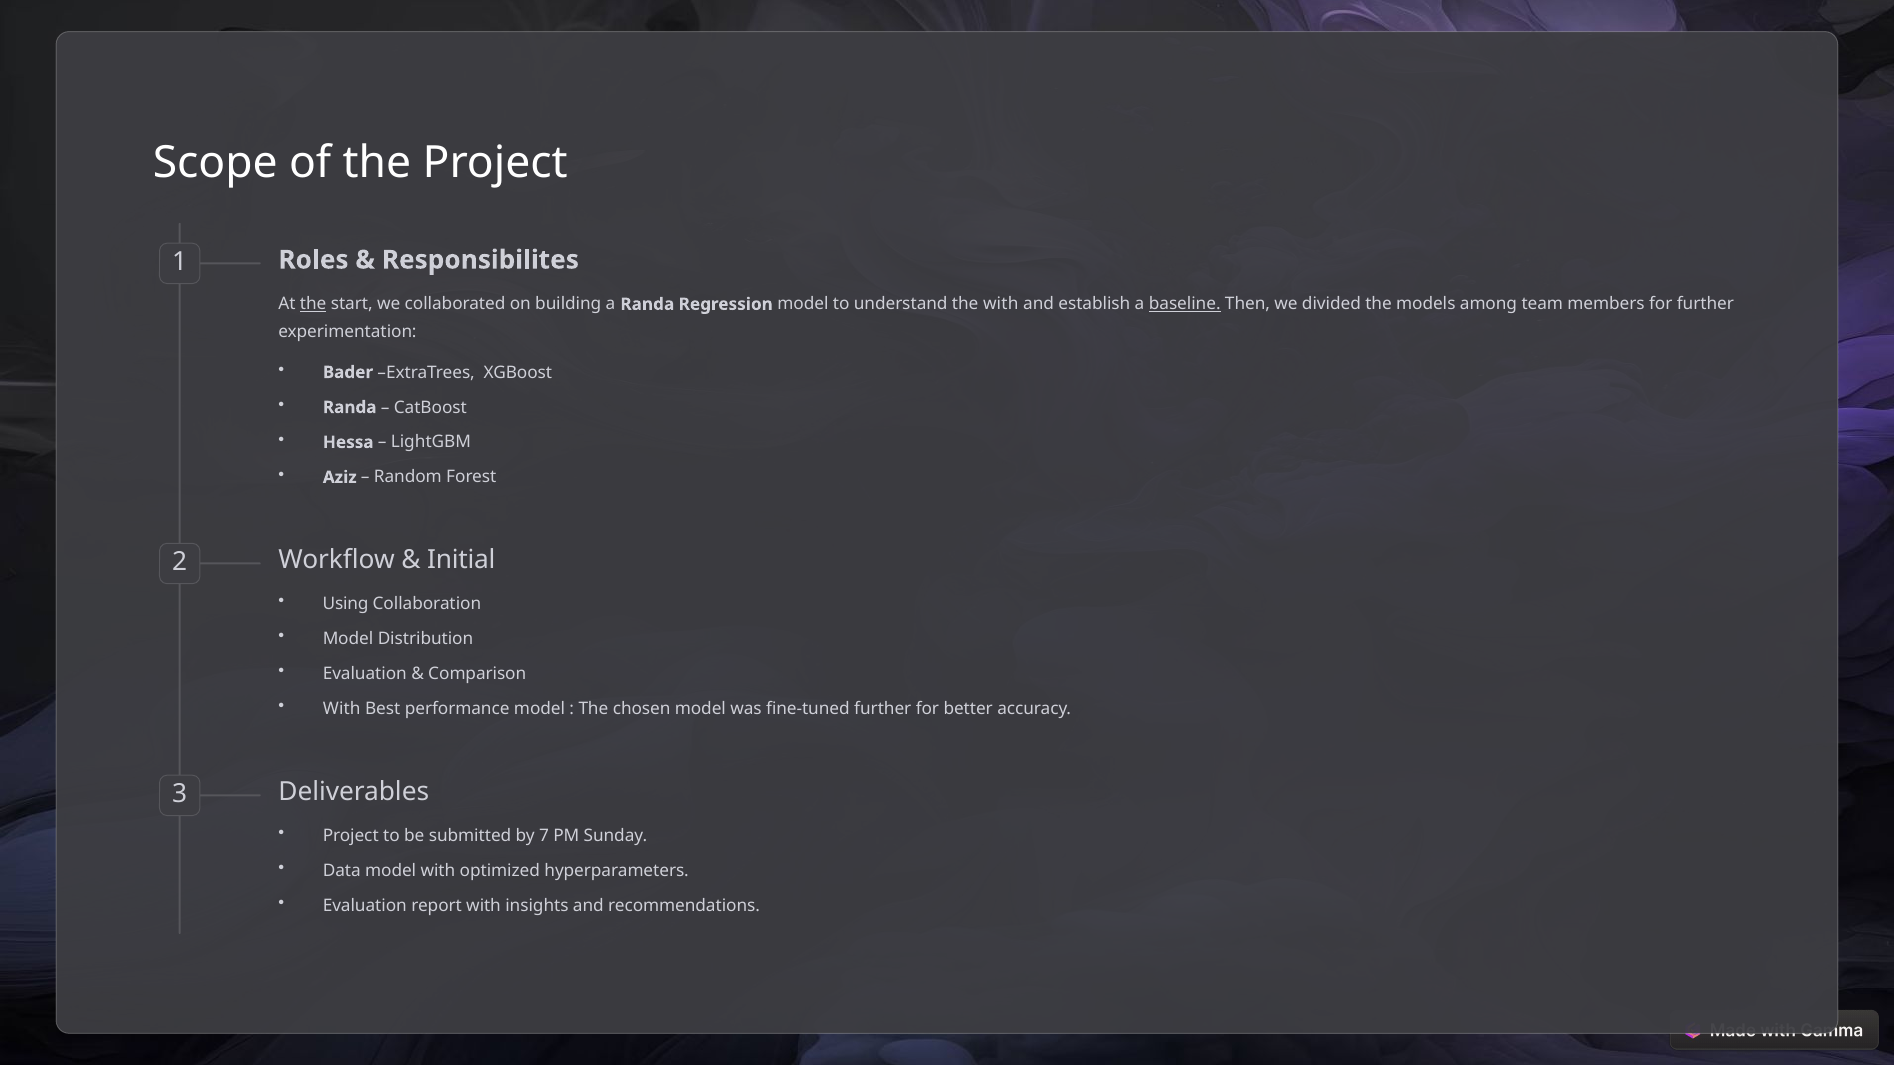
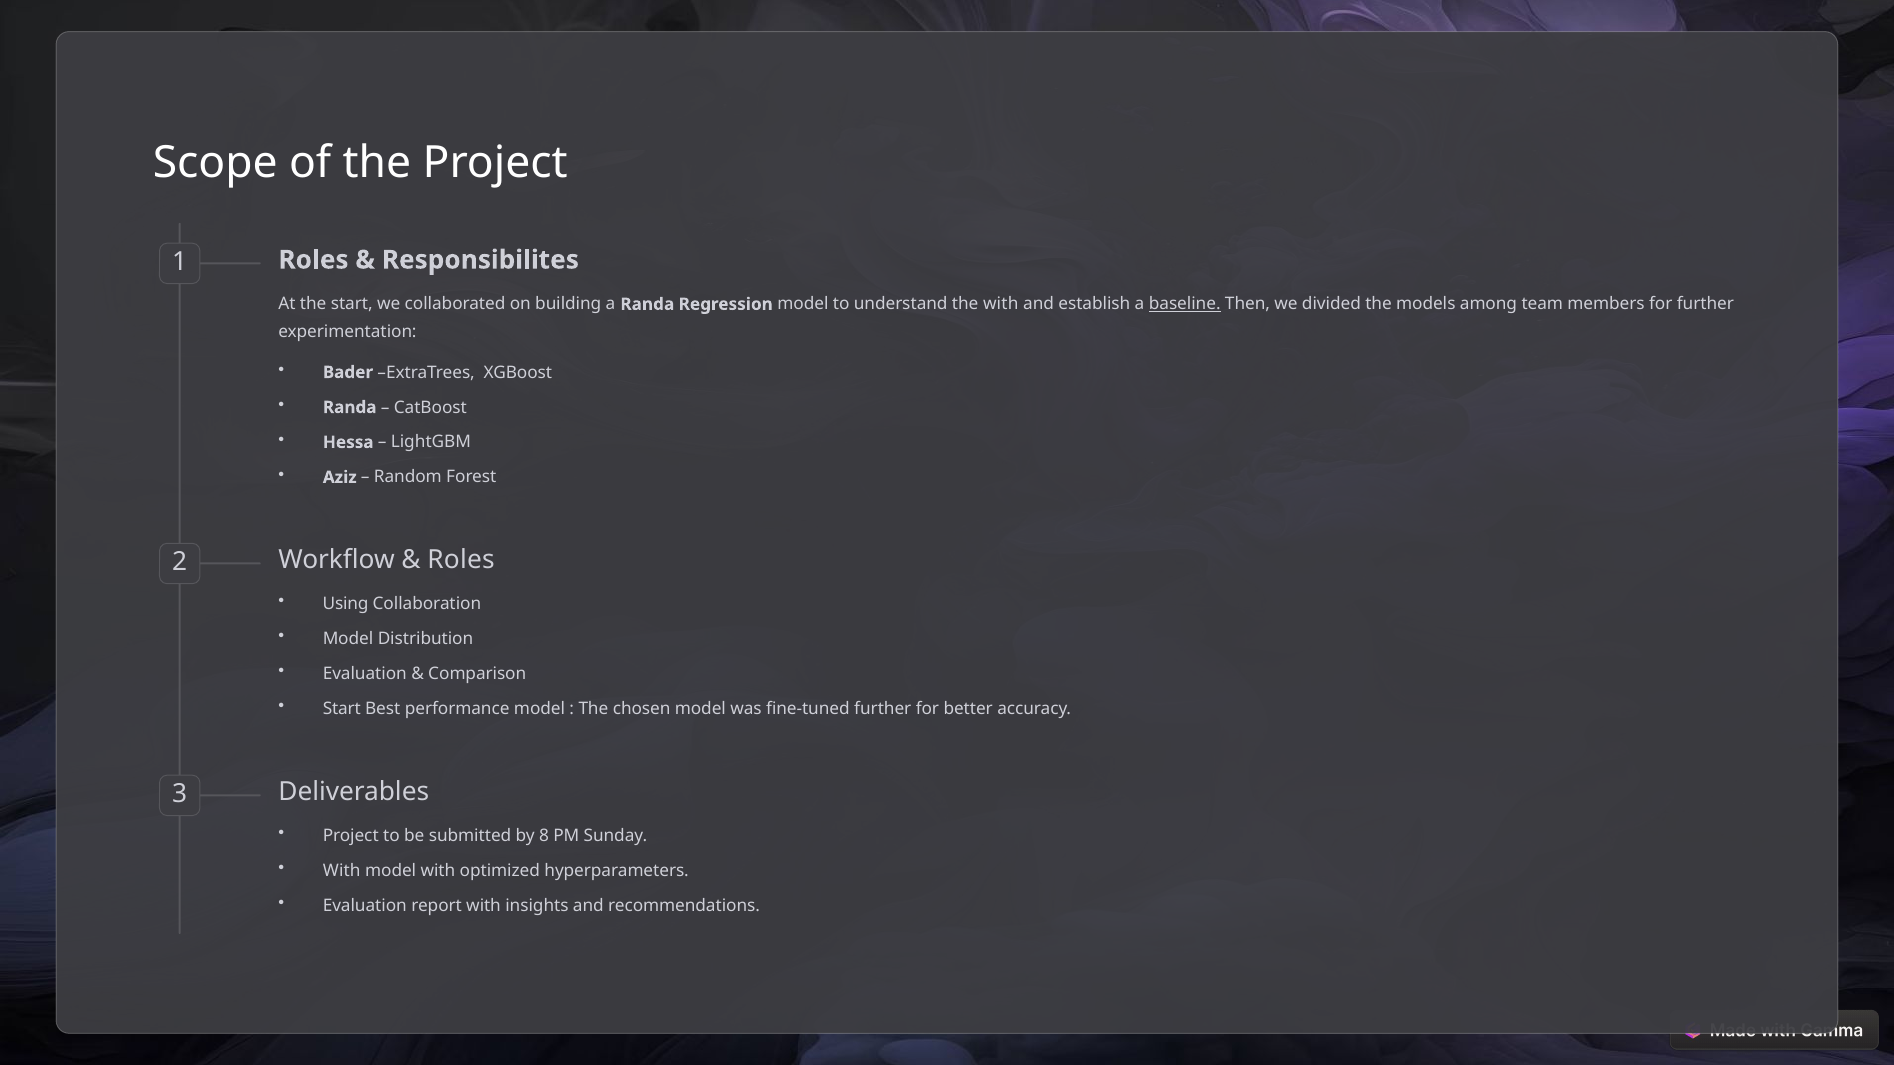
the at (313, 304) underline: present -> none
Initial at (461, 560): Initial -> Roles
With at (342, 709): With -> Start
7: 7 -> 8
Data at (342, 871): Data -> With
